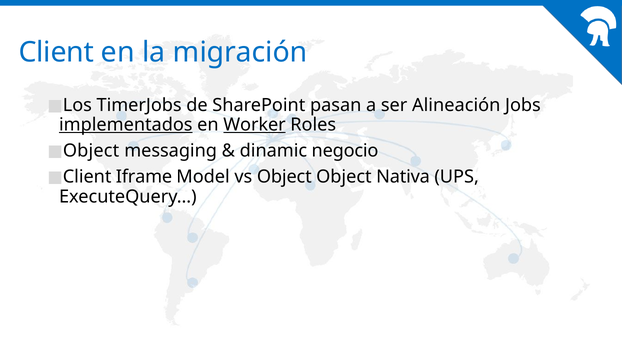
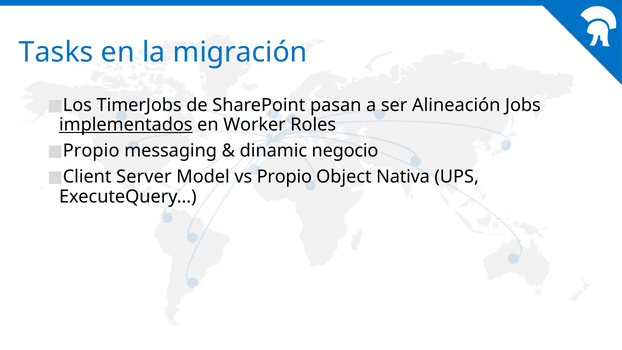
Client at (56, 52): Client -> Tasks
Worker underline: present -> none
Object at (91, 151): Object -> Propio
Iframe: Iframe -> Server
vs Object: Object -> Propio
